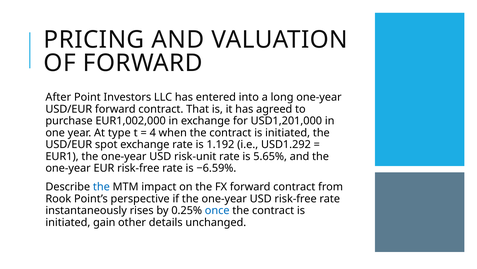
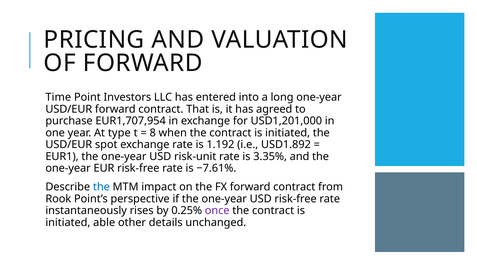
After: After -> Time
EUR1,002,000: EUR1,002,000 -> EUR1,707,954
4: 4 -> 8
USD1.292: USD1.292 -> USD1.892
5.65%: 5.65% -> 3.35%
−6.59%: −6.59% -> −7.61%
once colour: blue -> purple
gain: gain -> able
